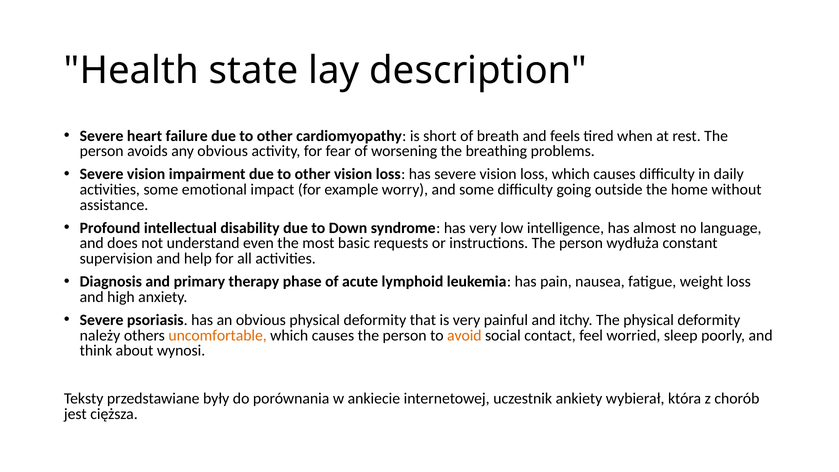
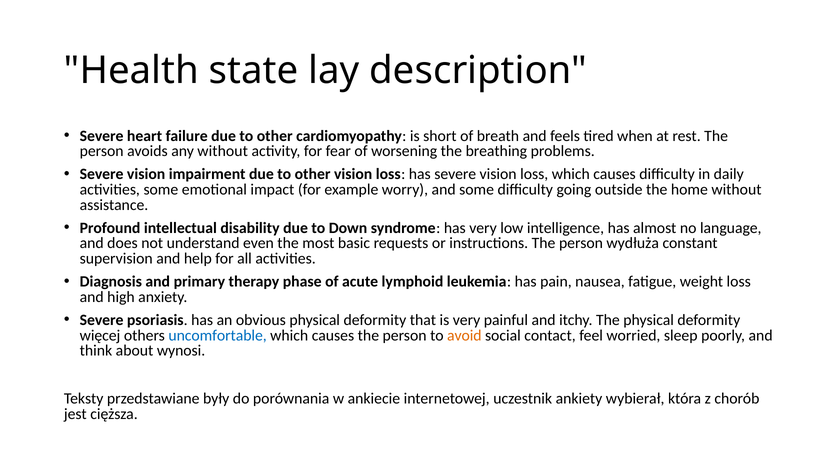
any obvious: obvious -> without
należy: należy -> więcej
uncomfortable colour: orange -> blue
